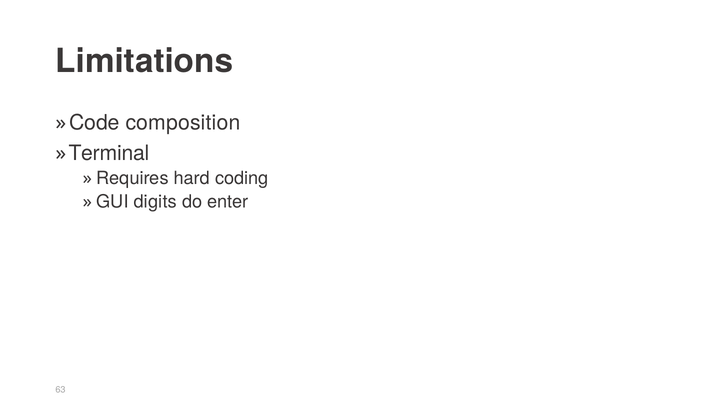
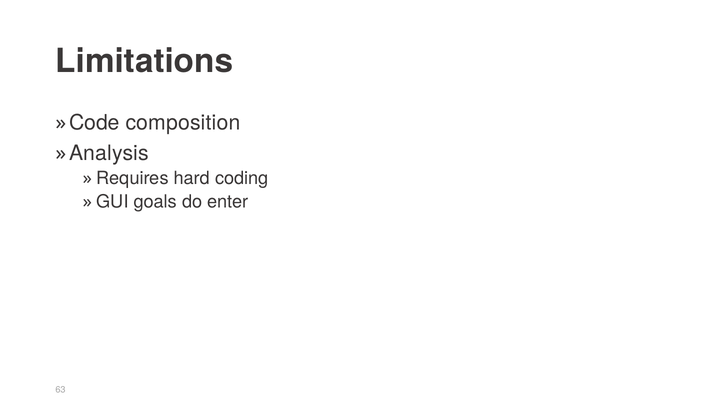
Terminal: Terminal -> Analysis
digits: digits -> goals
